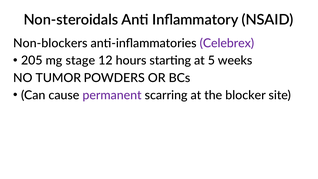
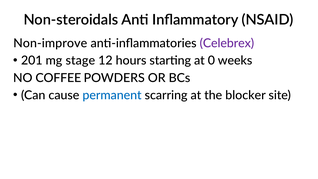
Non-blockers: Non-blockers -> Non-improve
205: 205 -> 201
5: 5 -> 0
TUMOR: TUMOR -> COFFEE
permanent colour: purple -> blue
